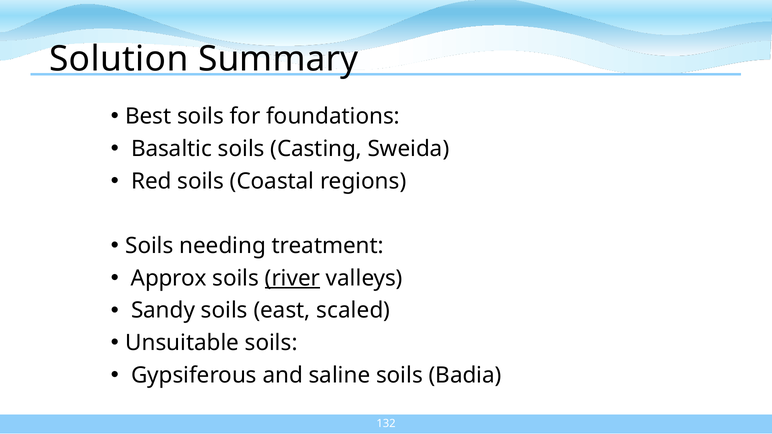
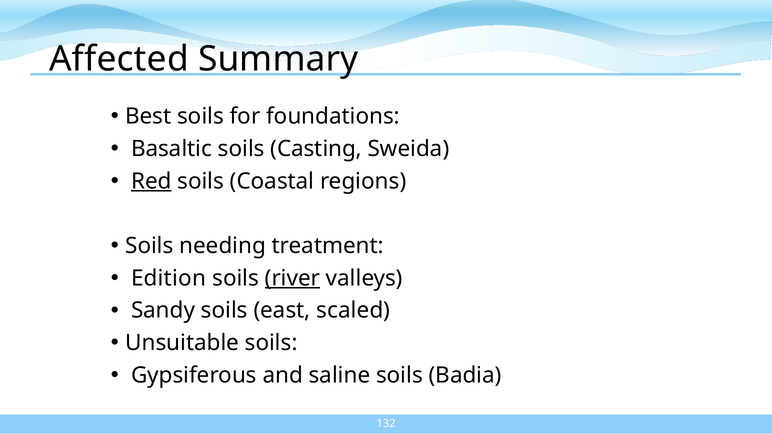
Solution: Solution -> Affected
Red underline: none -> present
Approx: Approx -> Edition
